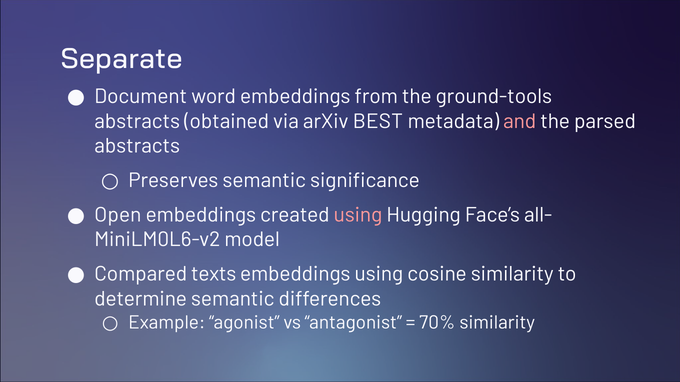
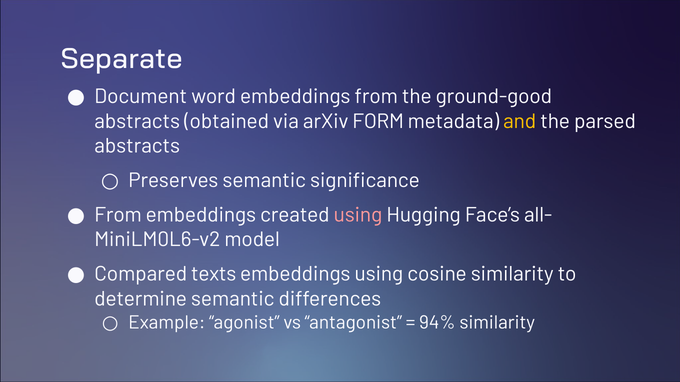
ground-tools: ground-tools -> ground-good
BEST: BEST -> FORM
and colour: pink -> yellow
Open at (118, 215): Open -> From
70%: 70% -> 94%
